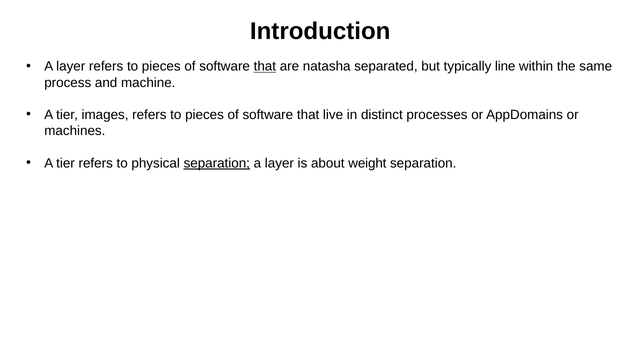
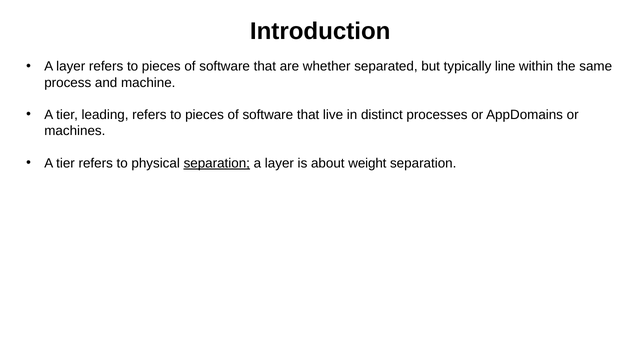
that at (265, 66) underline: present -> none
natasha: natasha -> whether
images: images -> leading
